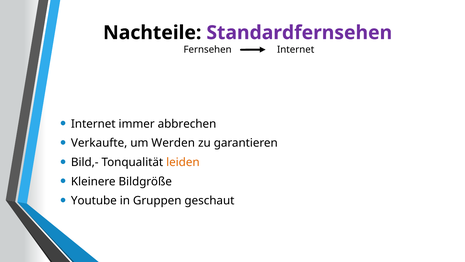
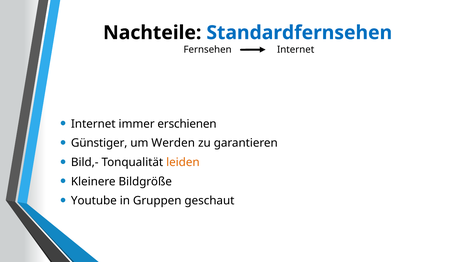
Standardfernsehen colour: purple -> blue
abbrechen: abbrechen -> erschienen
Verkaufte: Verkaufte -> Günstiger
